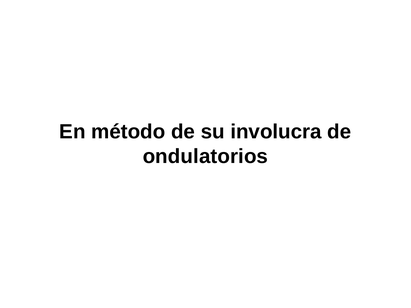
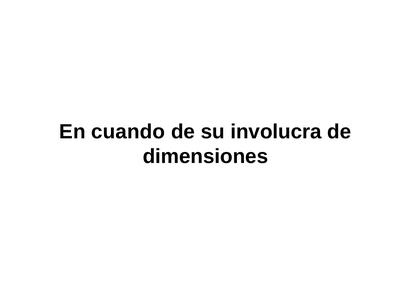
método: método -> cuando
ondulatorios: ondulatorios -> dimensiones
